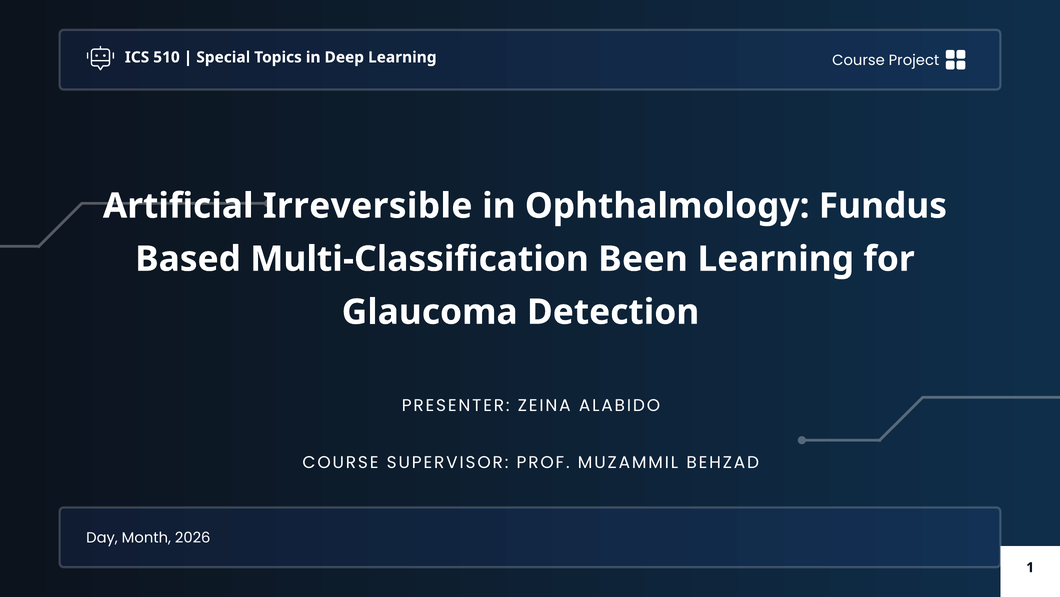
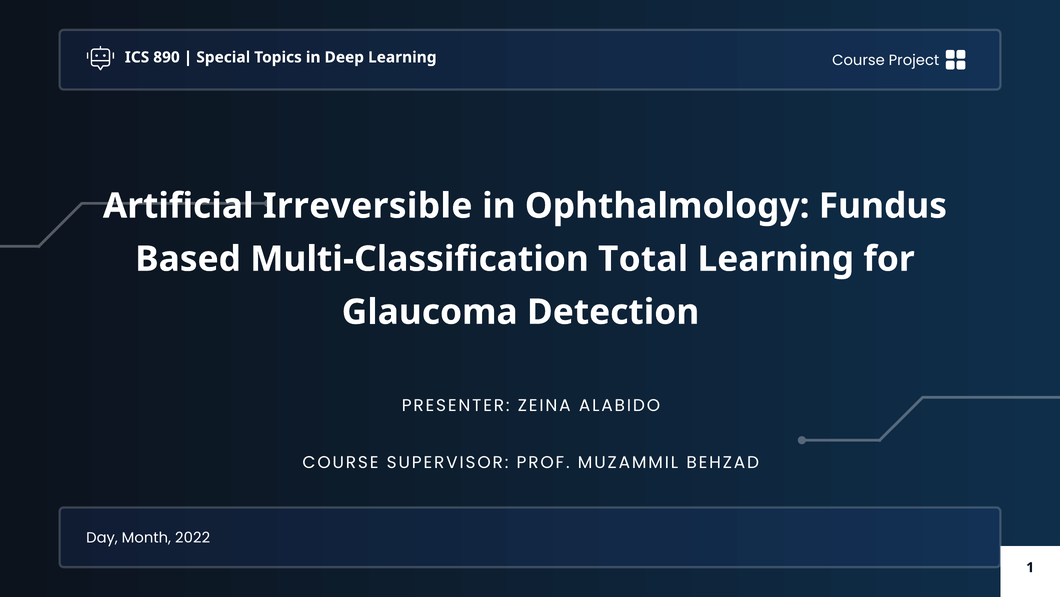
510: 510 -> 890
Been: Been -> Total
2026: 2026 -> 2022
